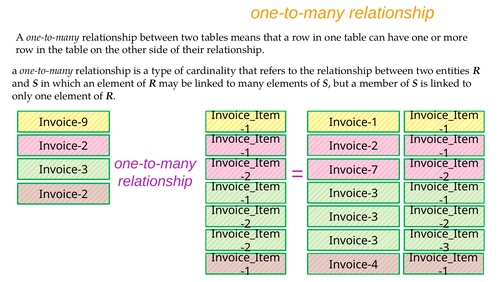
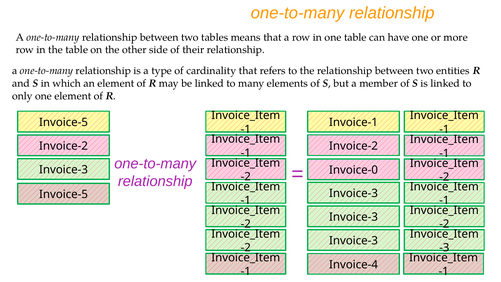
Invoice-9 at (63, 122): Invoice-9 -> Invoice-5
Invoice-7: Invoice-7 -> Invoice-0
Invoice-2 at (63, 194): Invoice-2 -> Invoice-5
